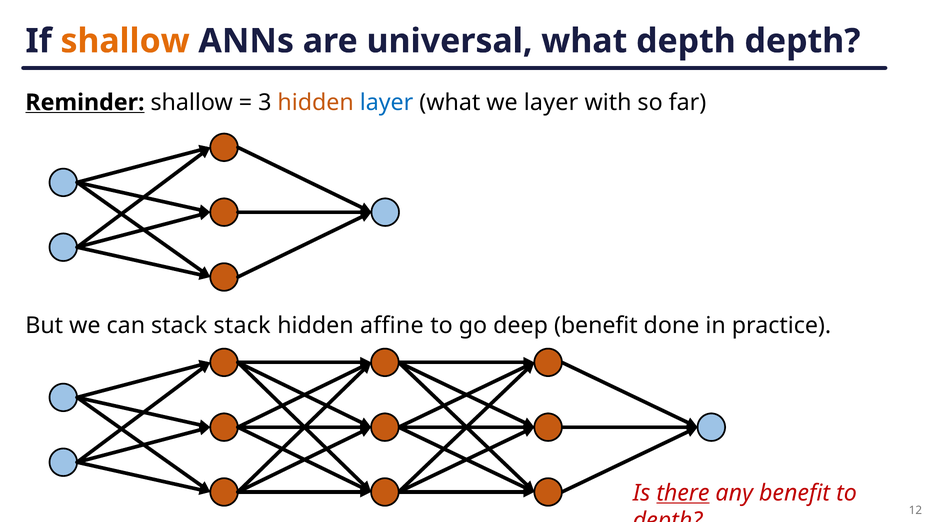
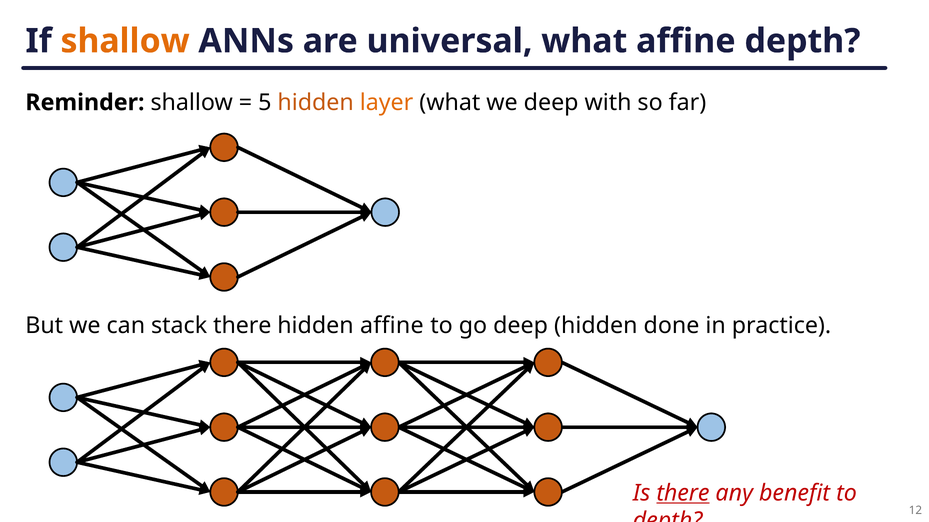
what depth: depth -> affine
Reminder underline: present -> none
3: 3 -> 5
layer at (387, 103) colour: blue -> orange
we layer: layer -> deep
stack stack: stack -> there
deep benefit: benefit -> hidden
